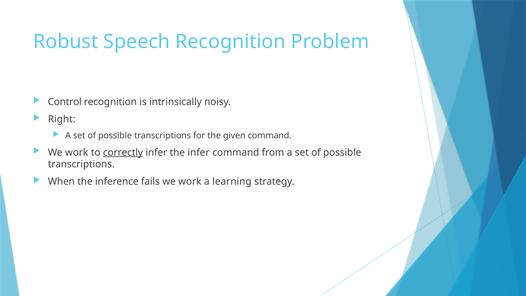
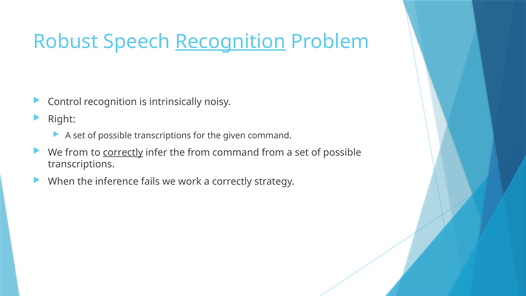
Recognition at (231, 41) underline: none -> present
work at (77, 152): work -> from
the infer: infer -> from
a learning: learning -> correctly
